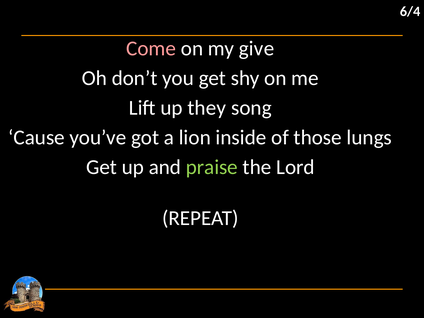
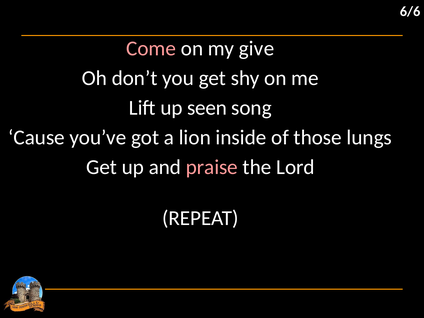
6/4: 6/4 -> 6/6
they: they -> seen
praise colour: light green -> pink
